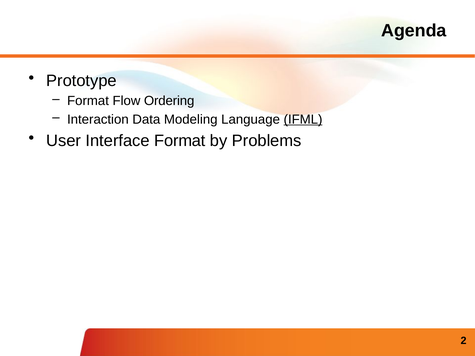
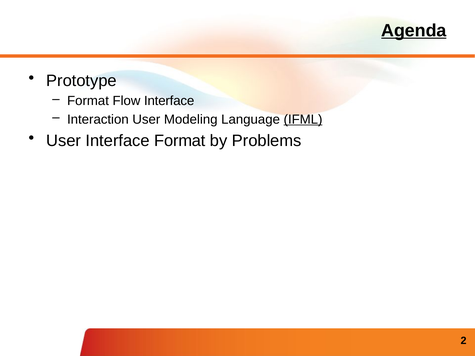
Agenda underline: none -> present
Flow Ordering: Ordering -> Interface
Interaction Data: Data -> User
